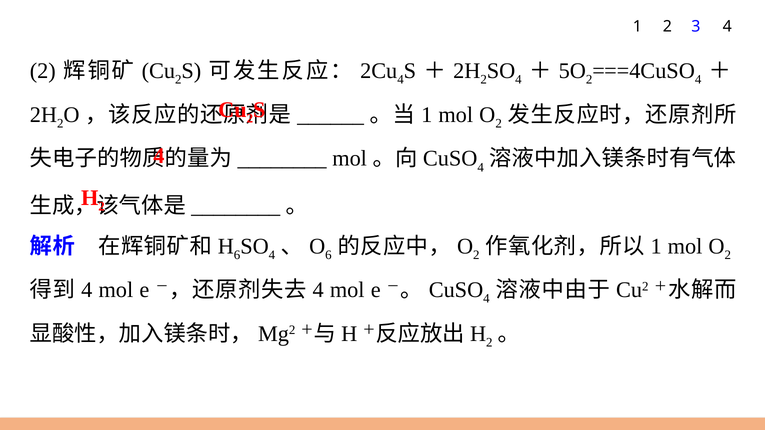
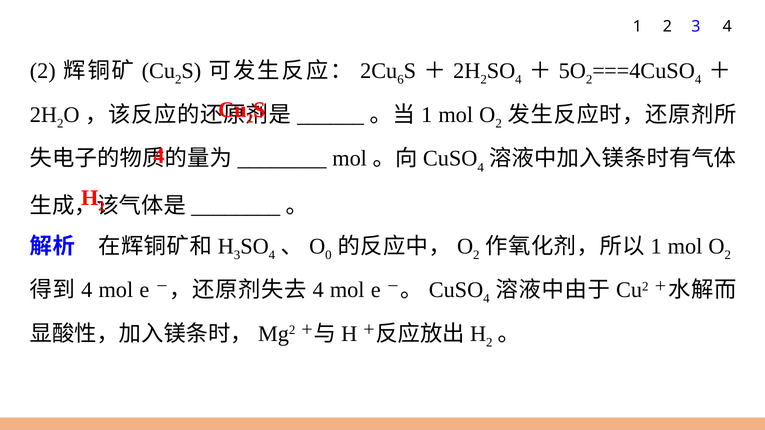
4 at (401, 80): 4 -> 6
6 at (237, 255): 6 -> 3
6 at (328, 255): 6 -> 0
